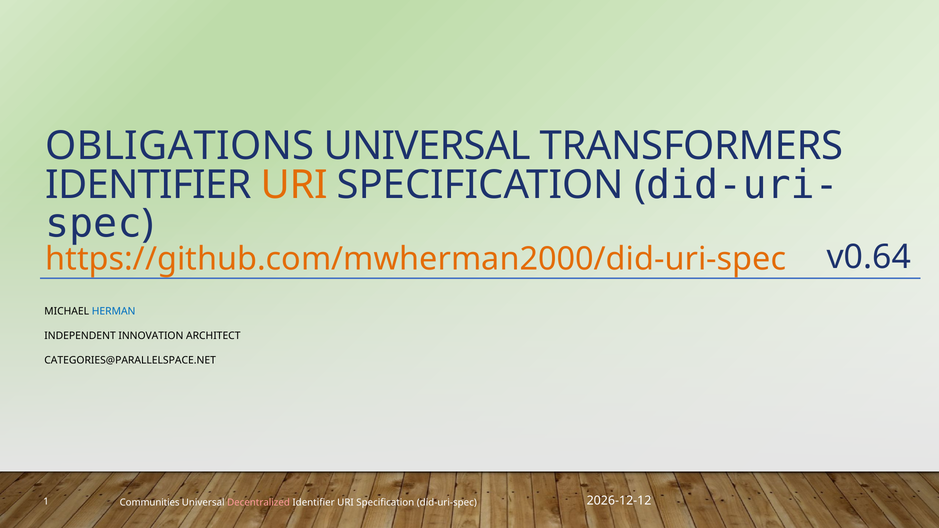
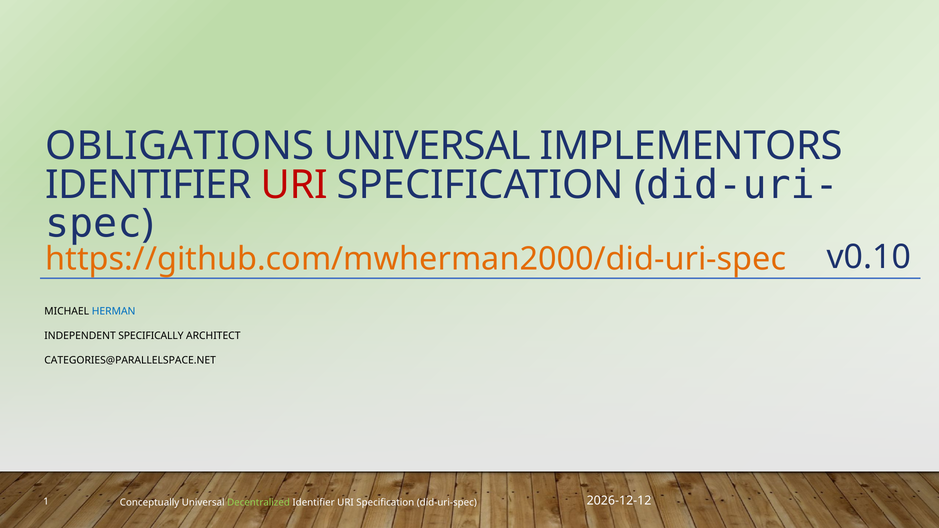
TRANSFORMERS: TRANSFORMERS -> IMPLEMENTORS
URI at (294, 185) colour: orange -> red
v0.64: v0.64 -> v0.10
INNOVATION: INNOVATION -> SPECIFICALLY
Communities: Communities -> Conceptually
Decentralized colour: pink -> light green
